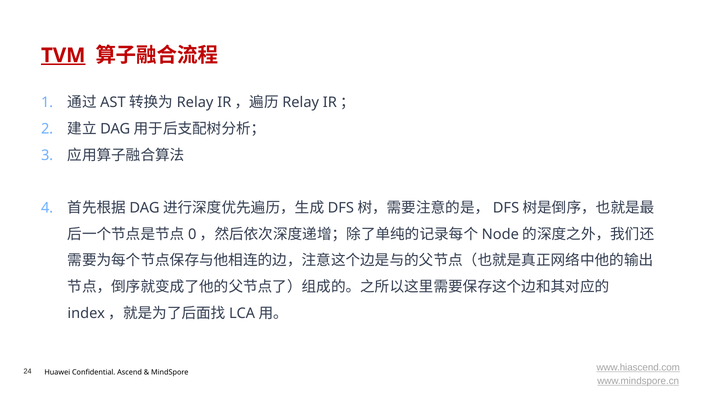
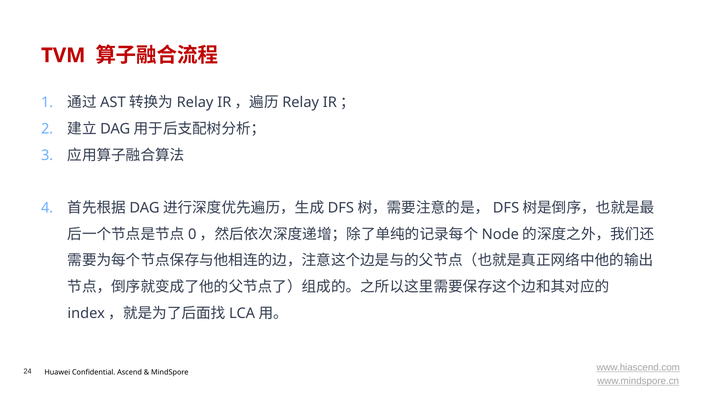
TVM underline: present -> none
